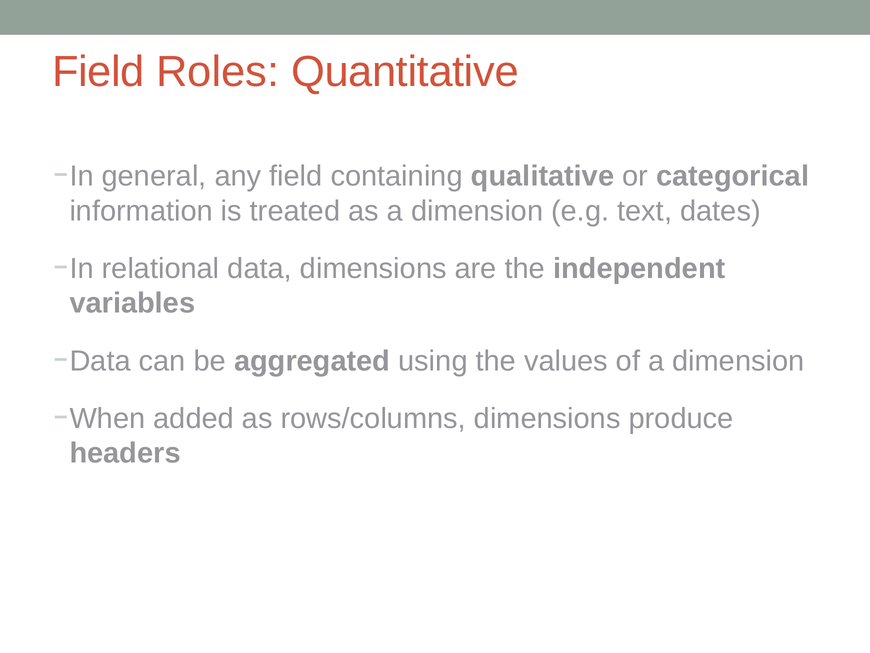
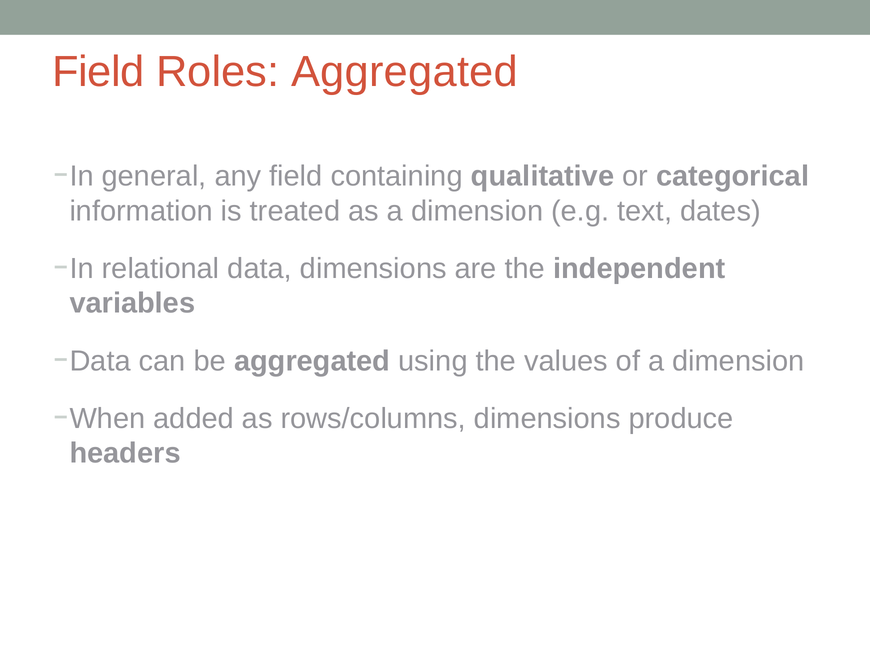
Roles Quantitative: Quantitative -> Aggregated
